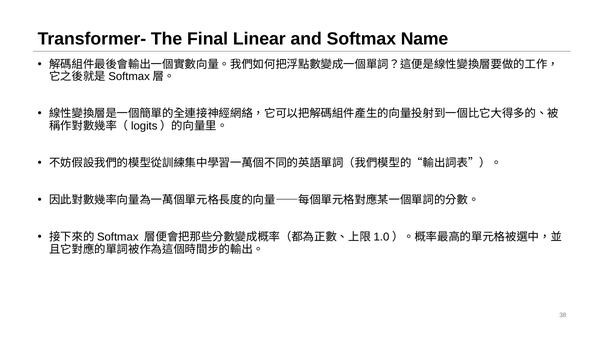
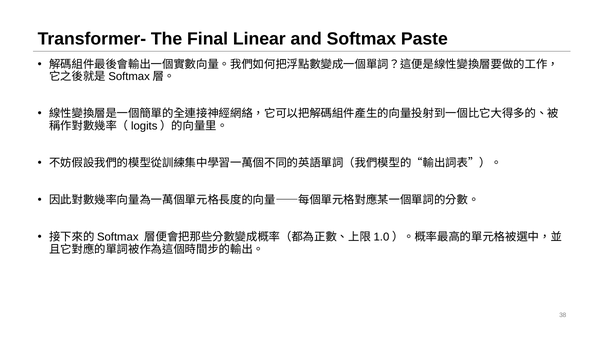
Name: Name -> Paste
